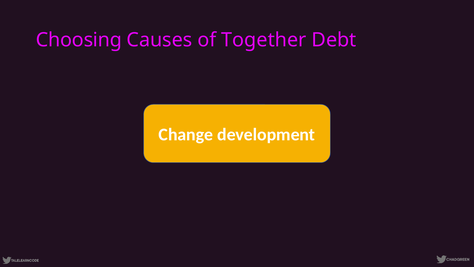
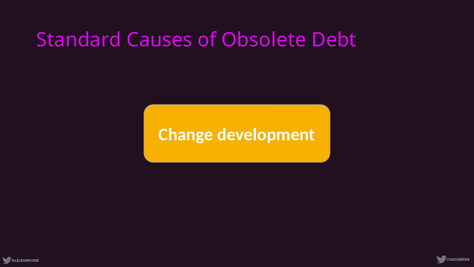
Choosing: Choosing -> Standard
Together: Together -> Obsolete
